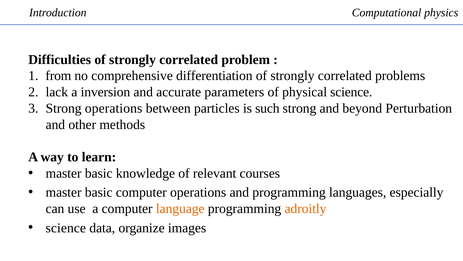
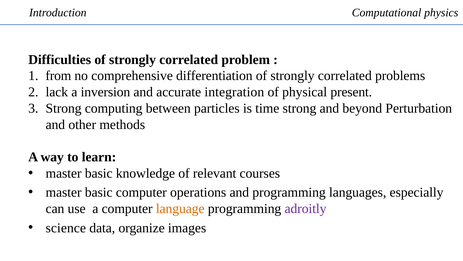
parameters: parameters -> integration
physical science: science -> present
Strong operations: operations -> computing
such: such -> time
adroitly colour: orange -> purple
